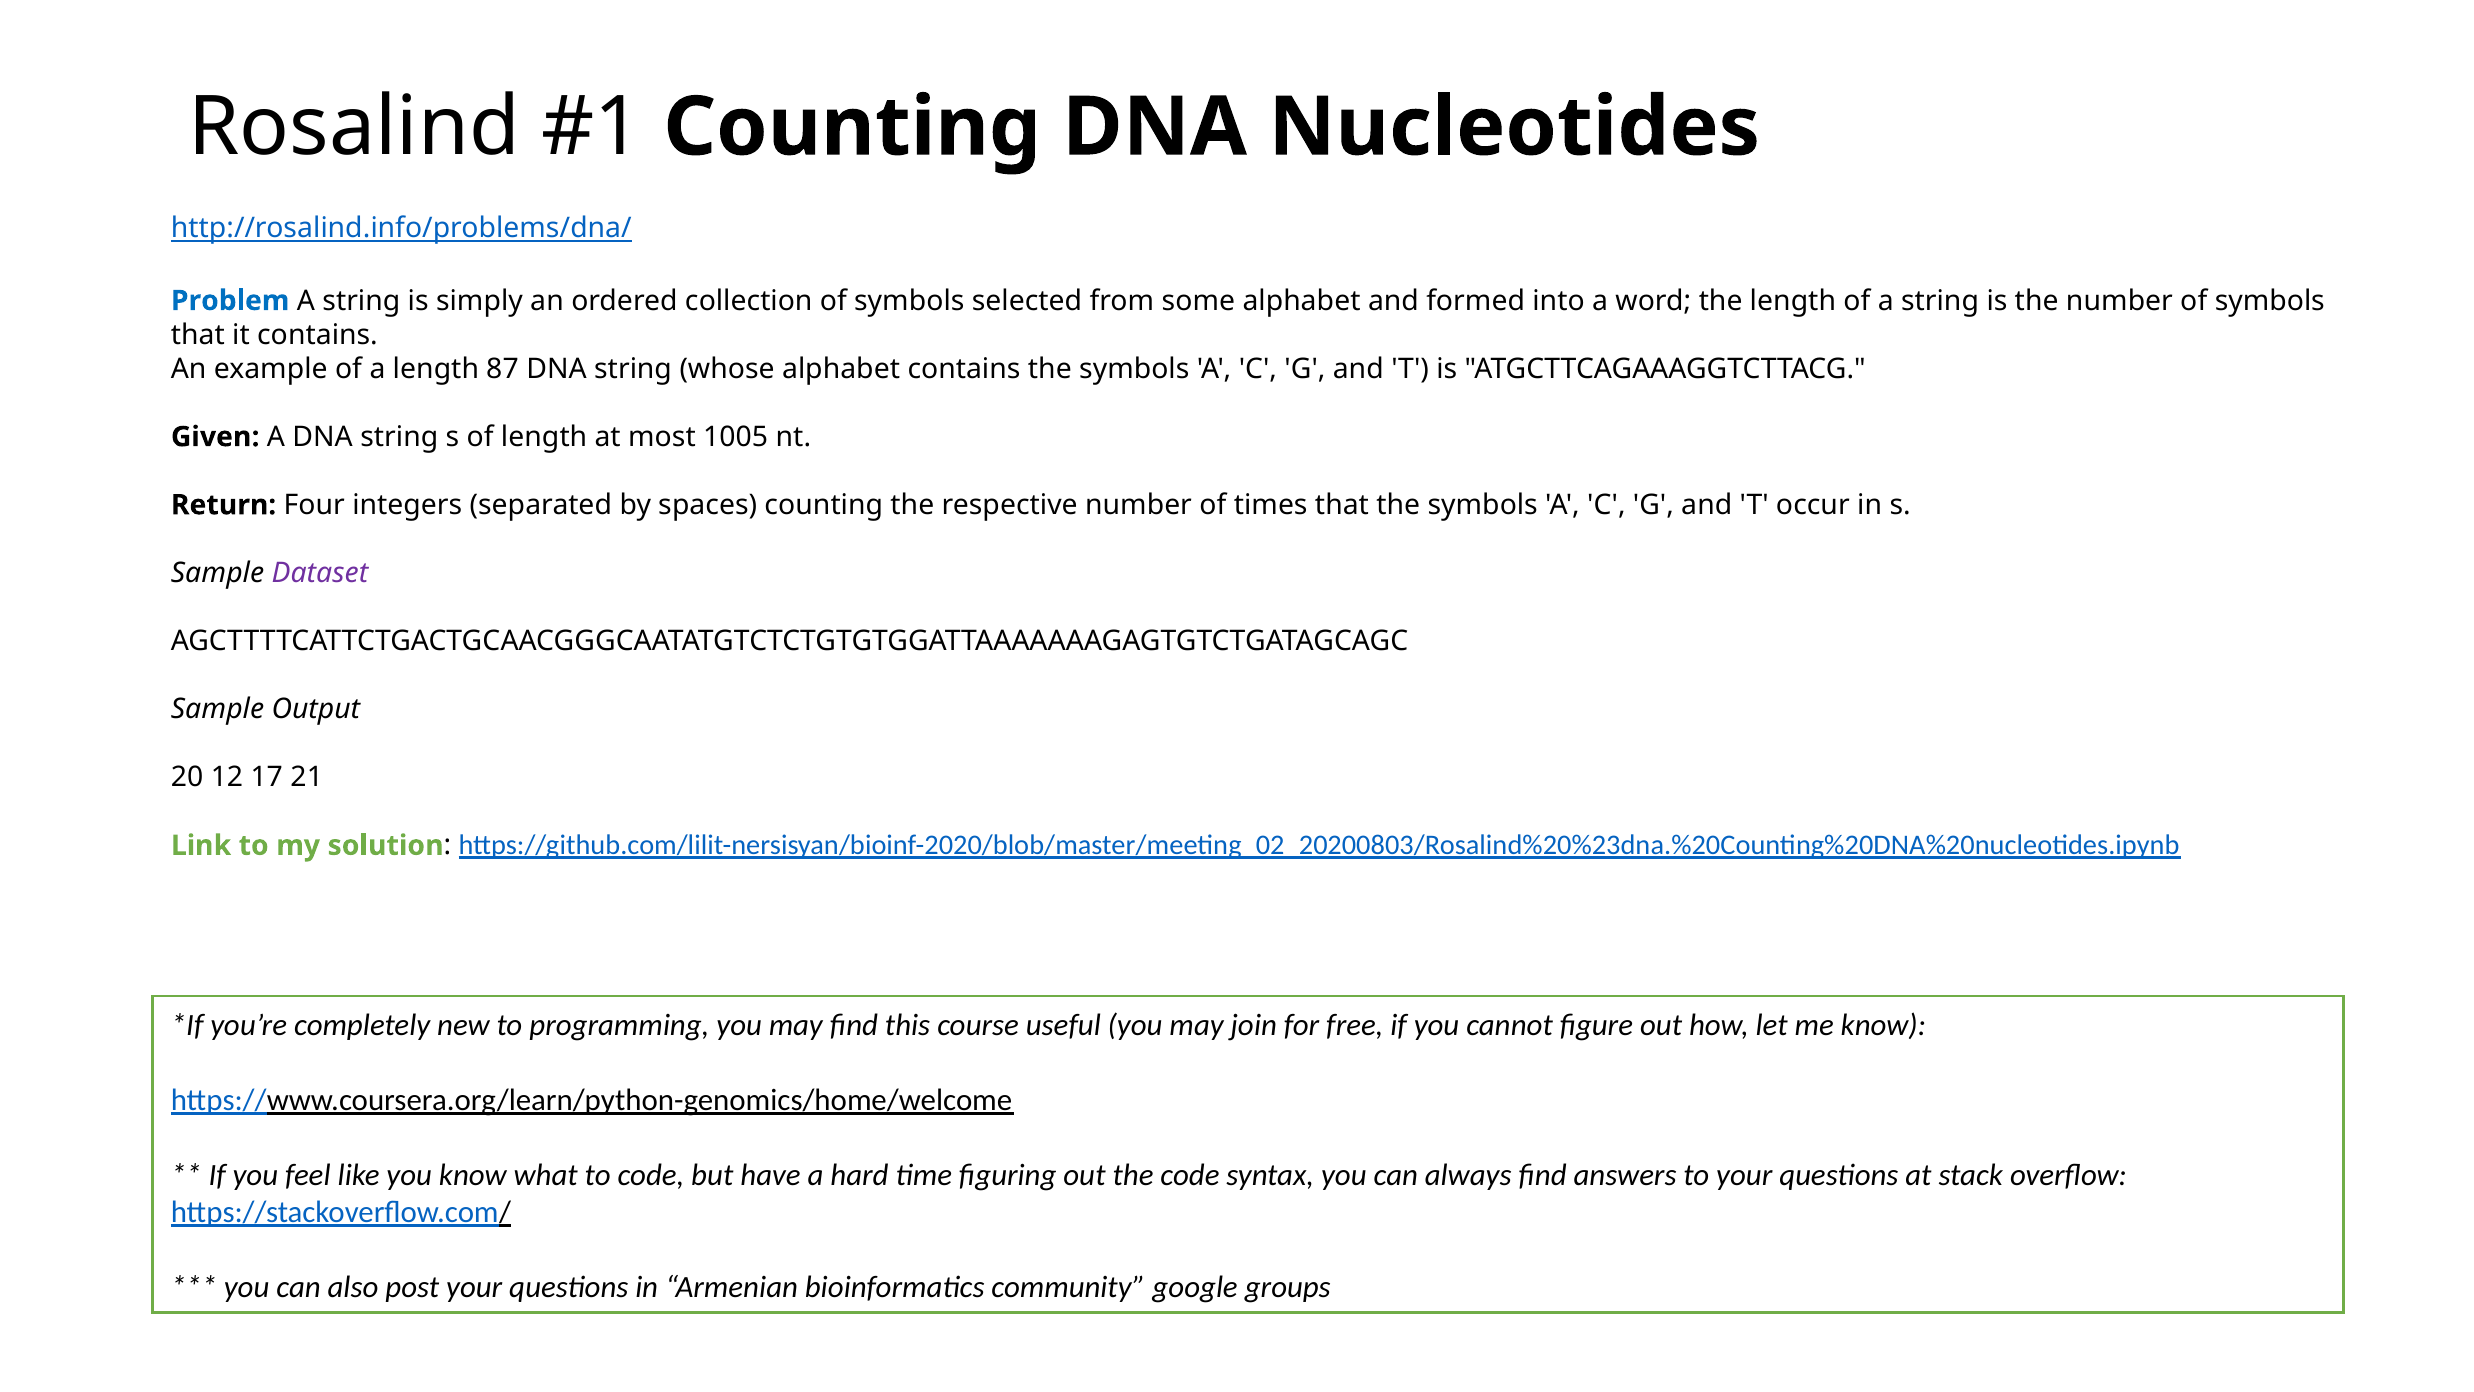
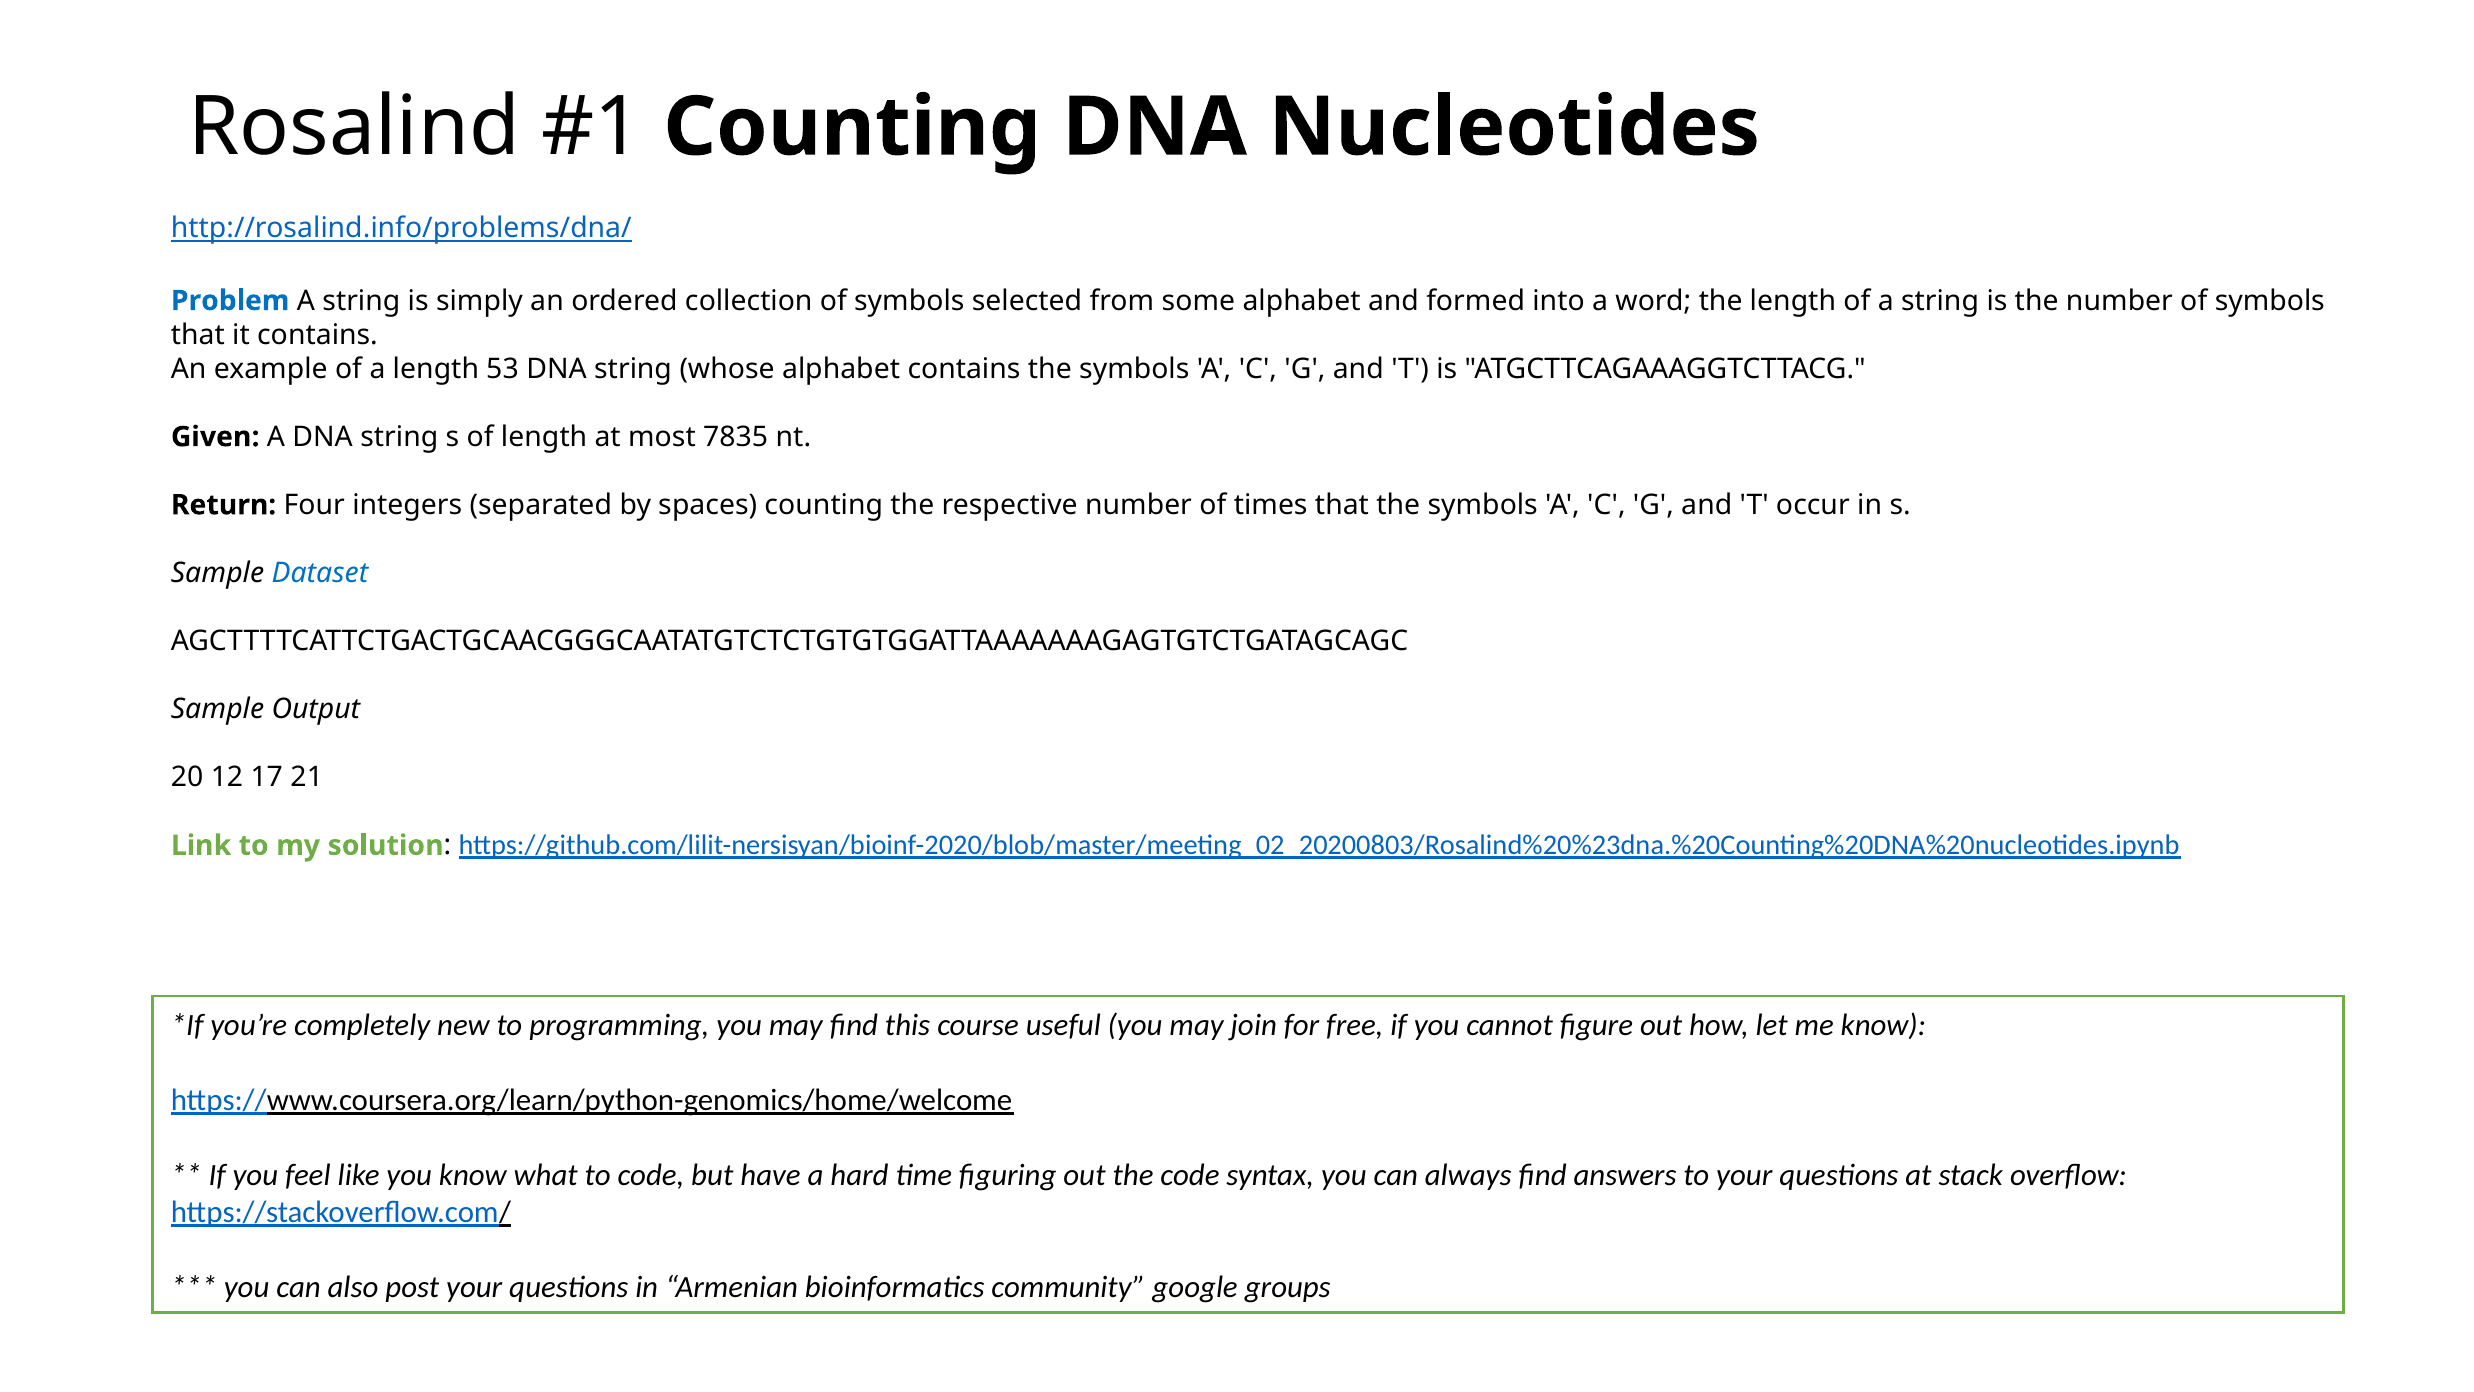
87: 87 -> 53
1005: 1005 -> 7835
Dataset colour: purple -> blue
